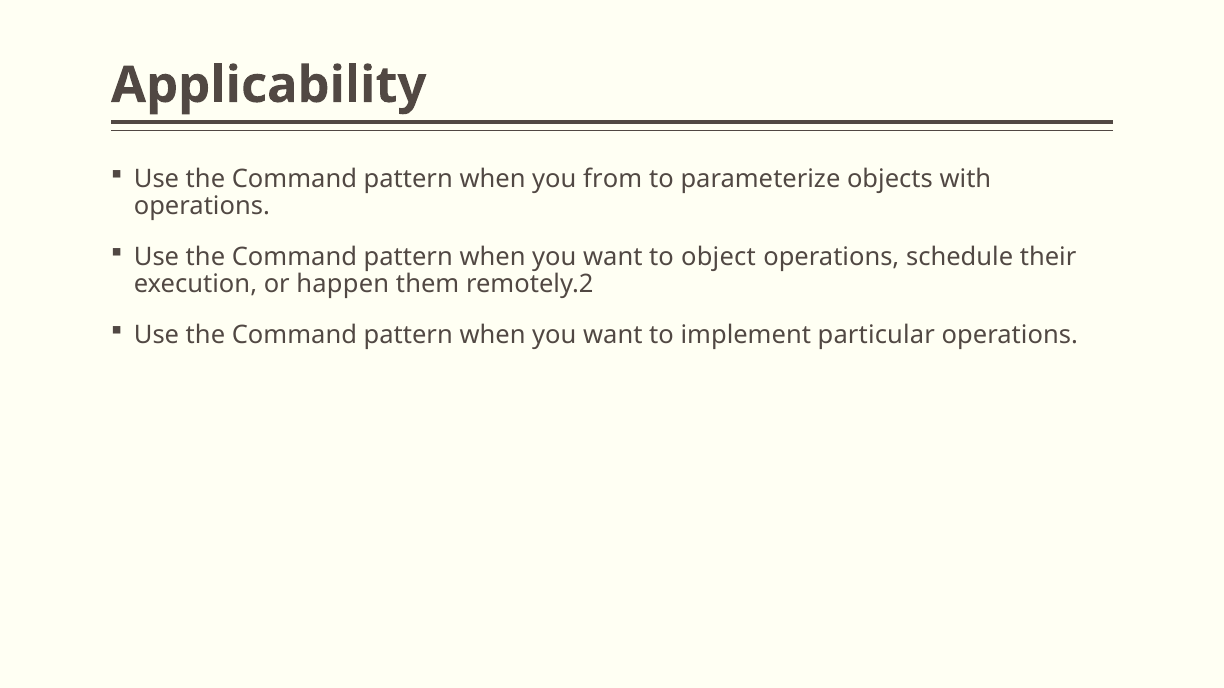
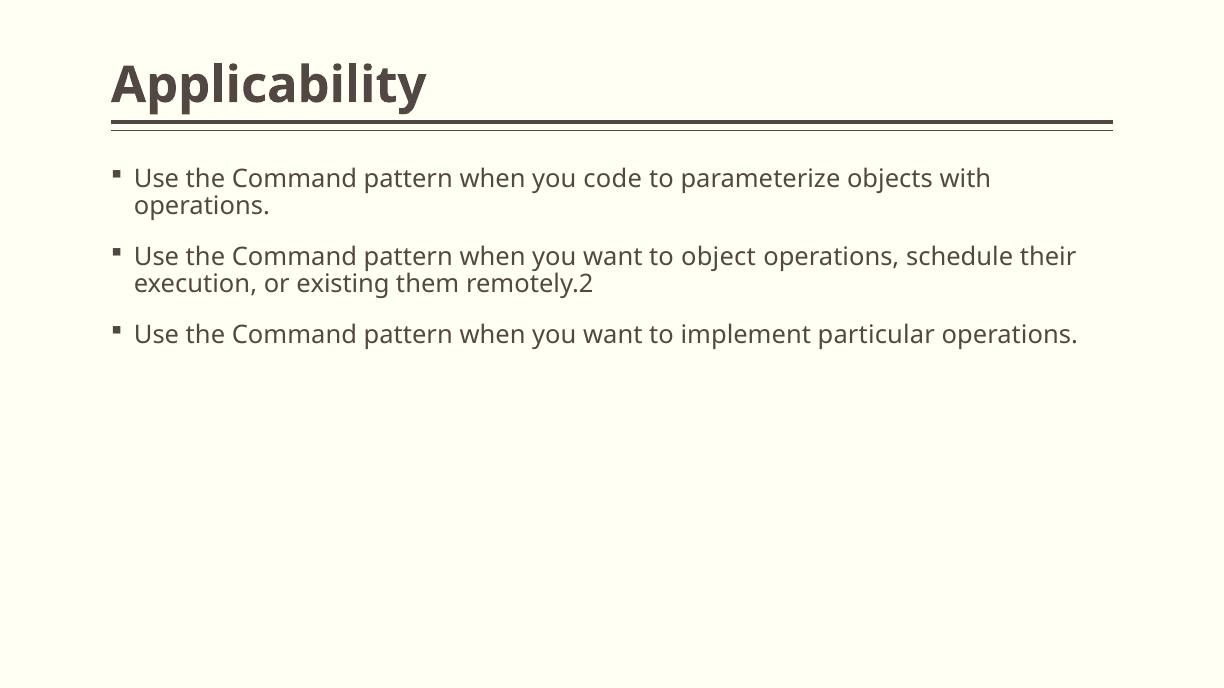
from: from -> code
happen: happen -> existing
